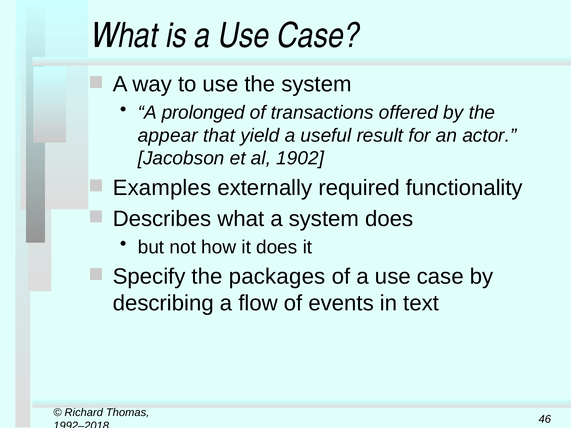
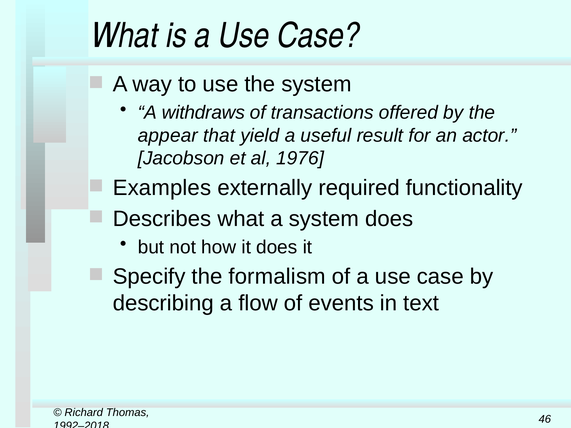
prolonged: prolonged -> withdraws
1902: 1902 -> 1976
packages: packages -> formalism
